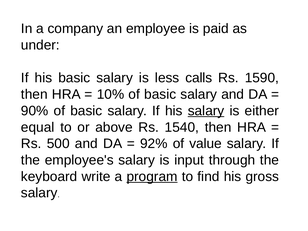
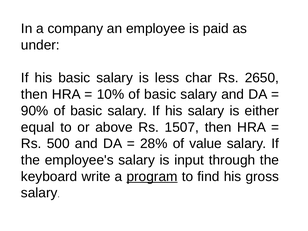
calls: calls -> char
1590: 1590 -> 2650
salary at (206, 111) underline: present -> none
1540: 1540 -> 1507
92%: 92% -> 28%
